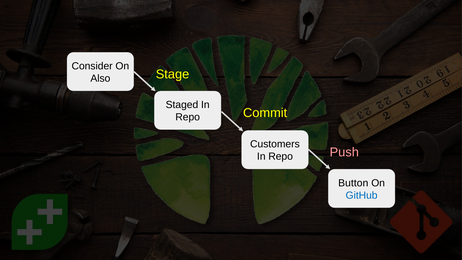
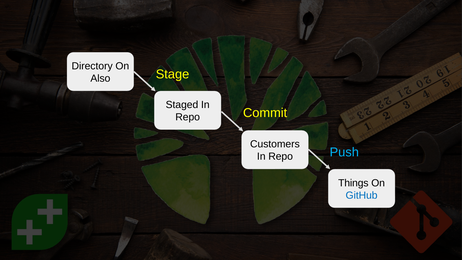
Consider: Consider -> Directory
Push colour: pink -> light blue
Button: Button -> Things
